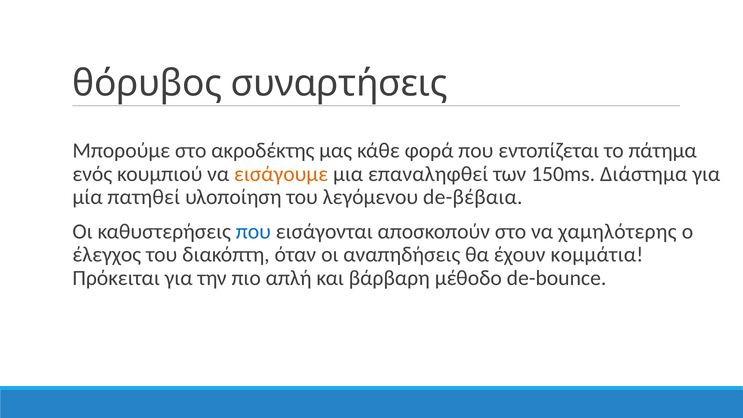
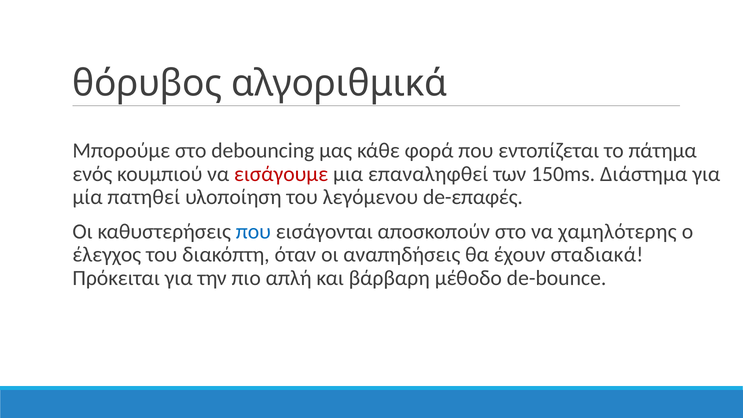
συναρτήσεις: συναρτήσεις -> αλγοριθμικά
ακροδέκτης: ακροδέκτης -> debouncing
εισάγουμε colour: orange -> red
de-βέβαια: de-βέβαια -> de-επαφές
κομμάτια: κομμάτια -> σταδιακά
